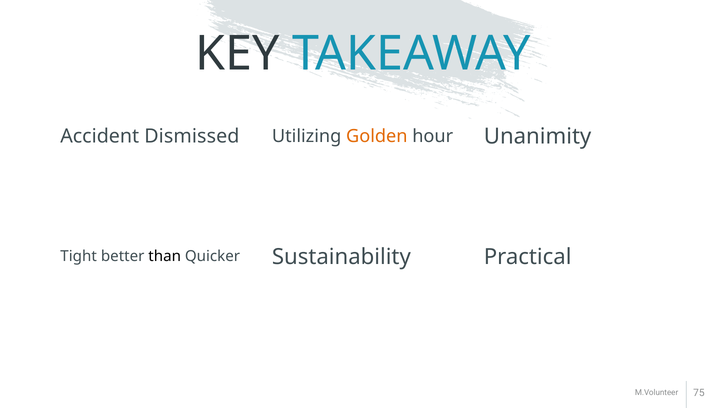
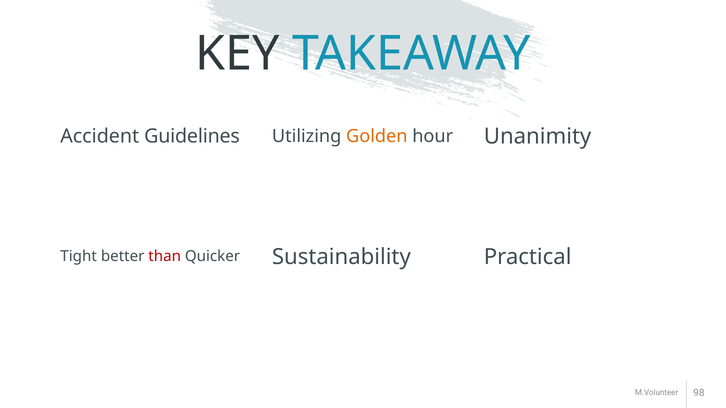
Dismissed: Dismissed -> Guidelines
than colour: black -> red
75: 75 -> 98
